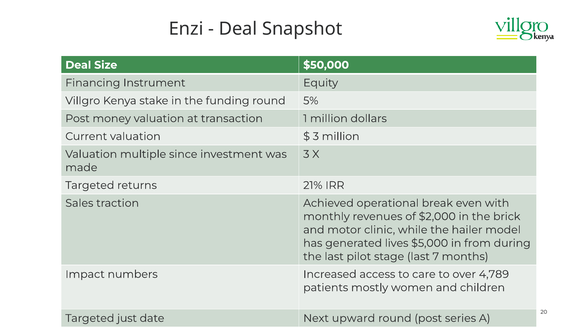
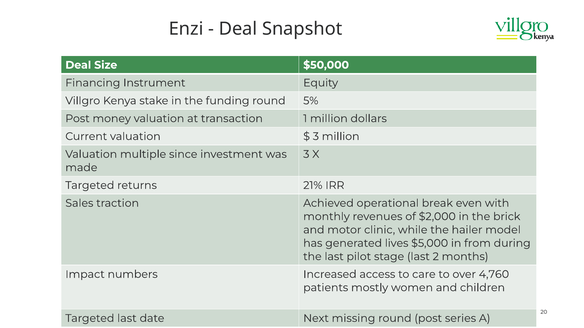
7: 7 -> 2
4,789: 4,789 -> 4,760
Targeted just: just -> last
upward: upward -> missing
